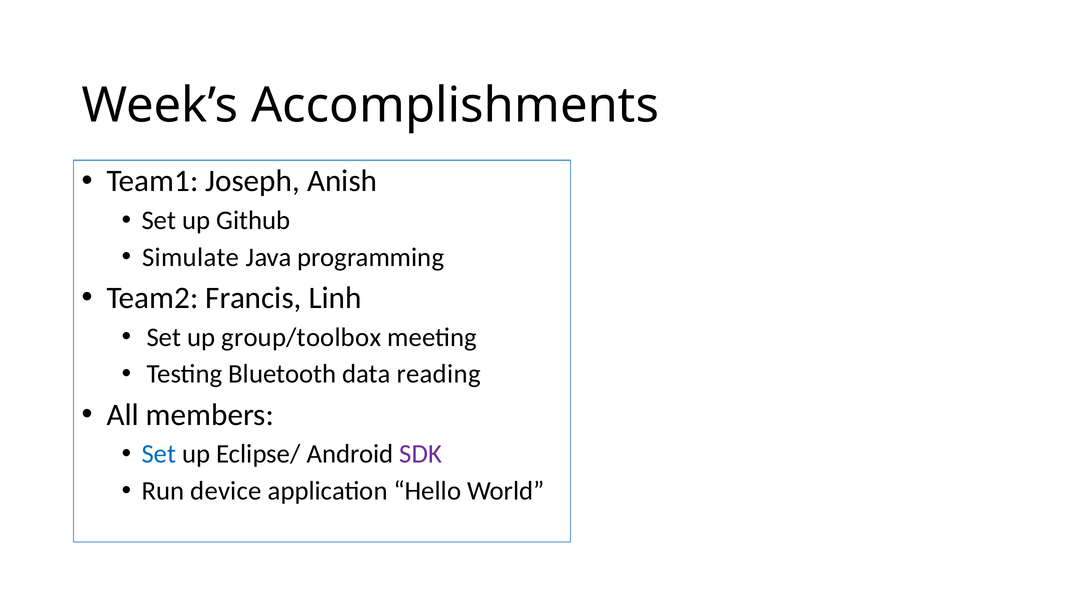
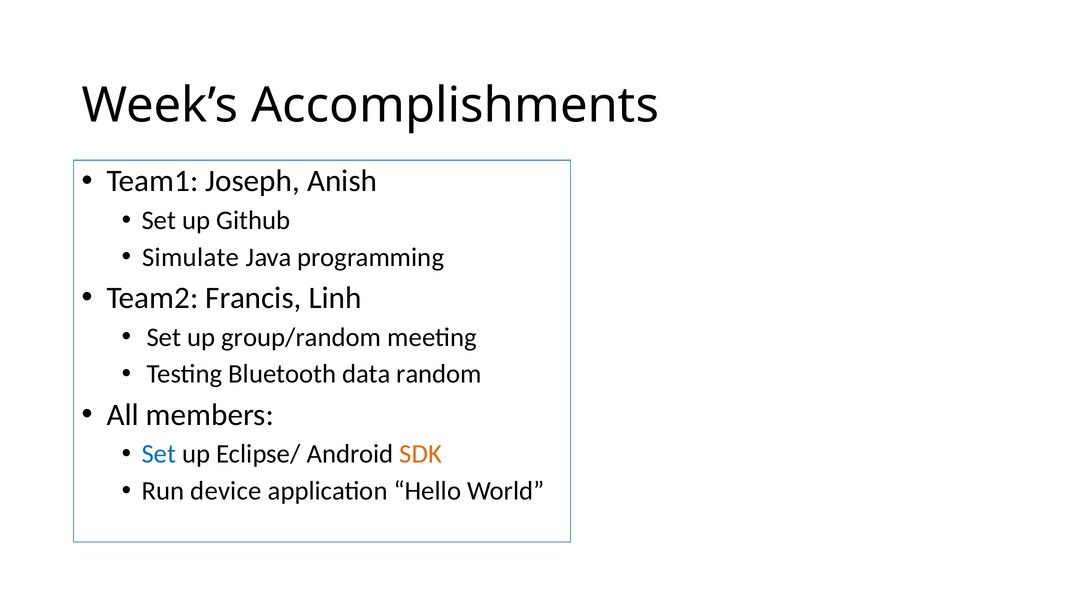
group/toolbox: group/toolbox -> group/random
reading: reading -> random
SDK colour: purple -> orange
